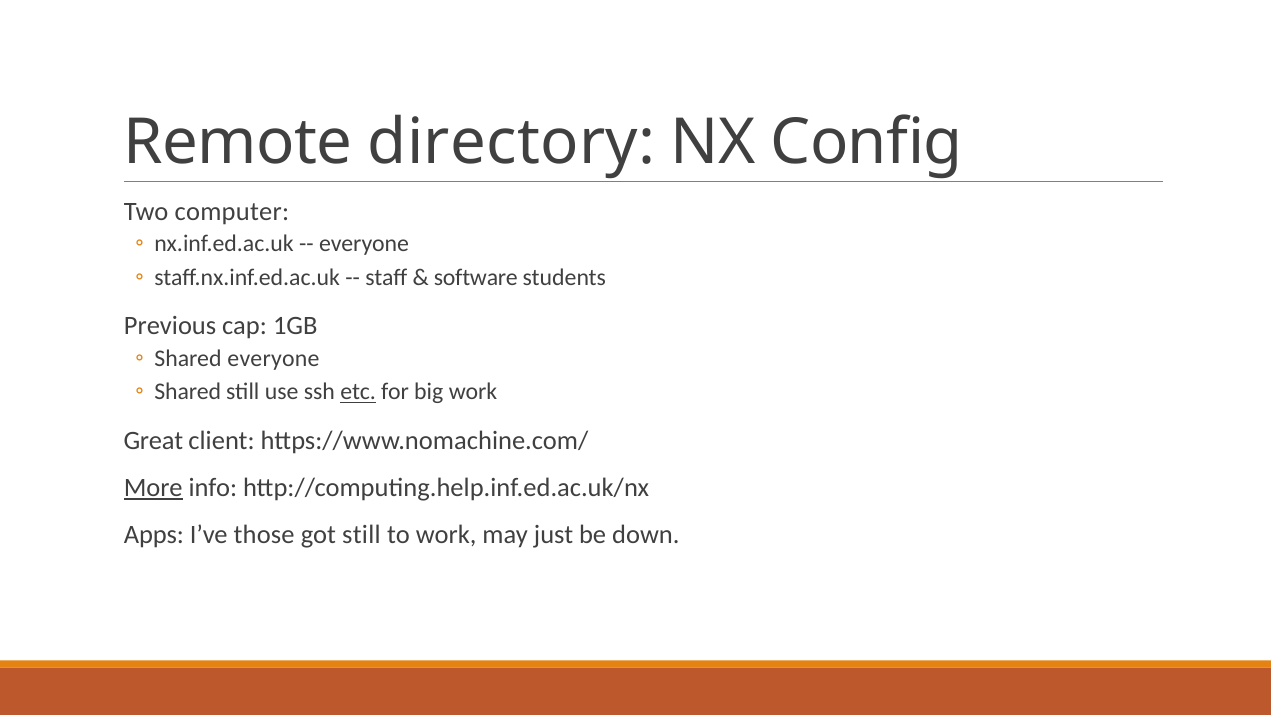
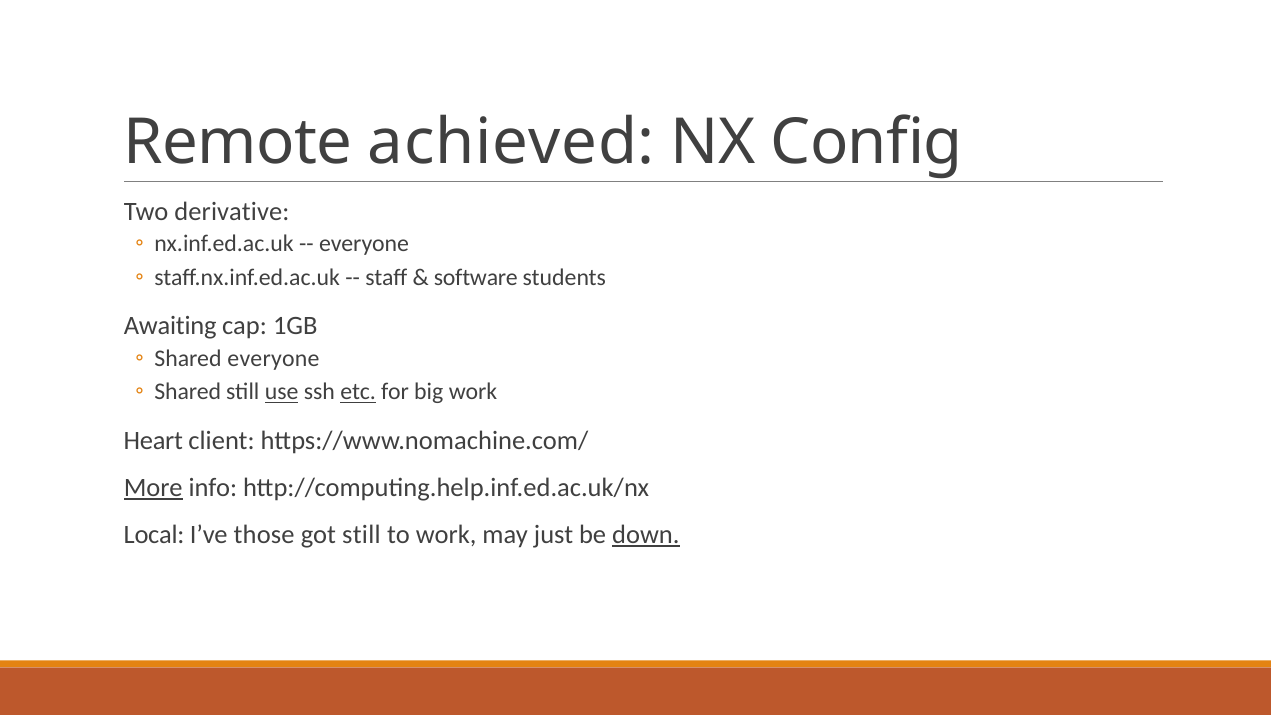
directory: directory -> achieved
computer: computer -> derivative
Previous: Previous -> Awaiting
use underline: none -> present
Great: Great -> Heart
Apps: Apps -> Local
down underline: none -> present
